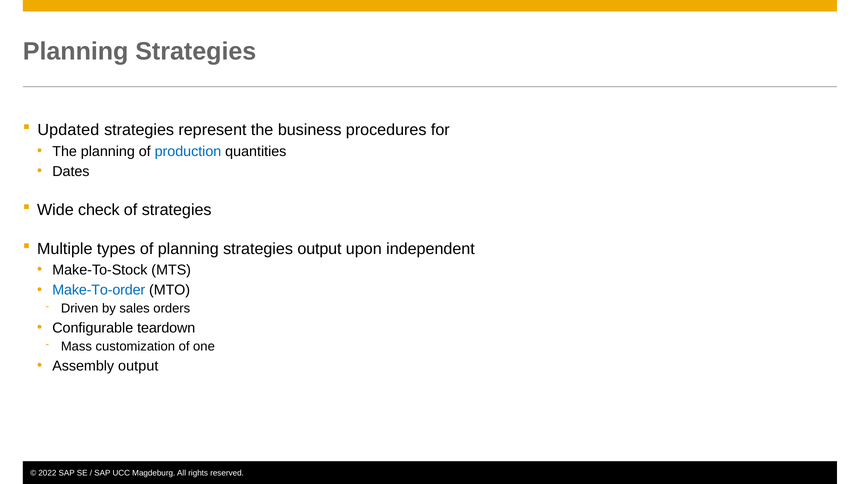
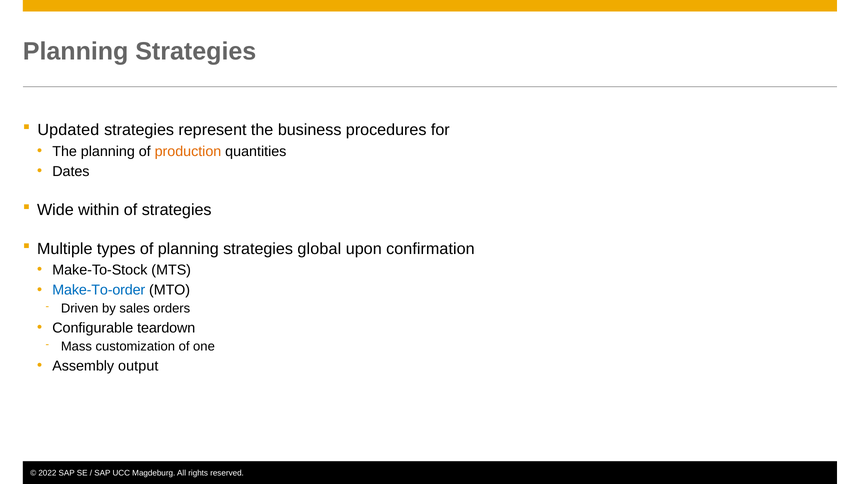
production colour: blue -> orange
check: check -> within
strategies output: output -> global
independent: independent -> confirmation
